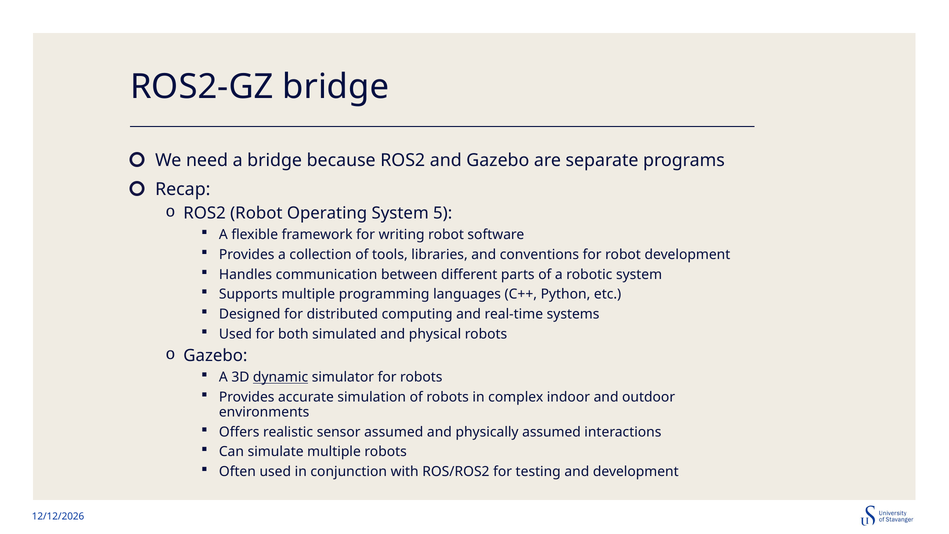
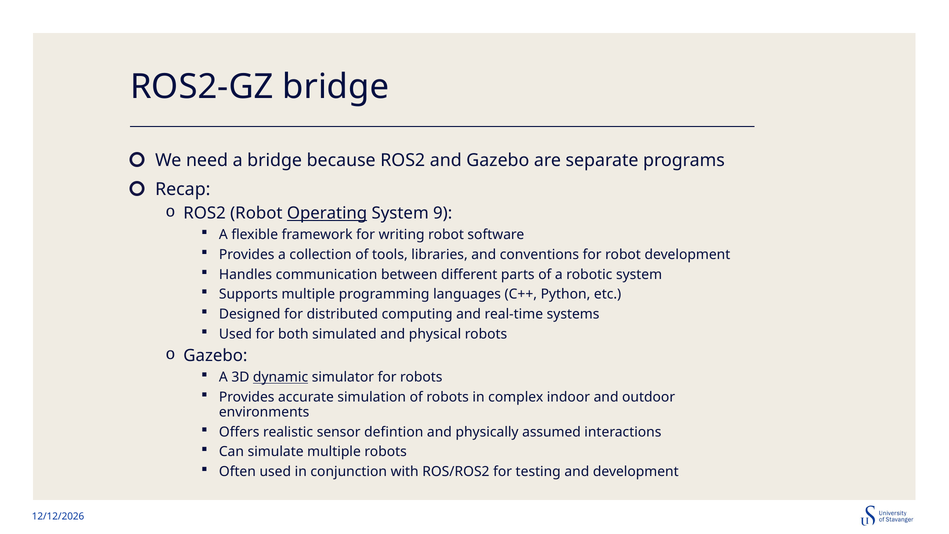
Operating underline: none -> present
5: 5 -> 9
sensor assumed: assumed -> defintion
